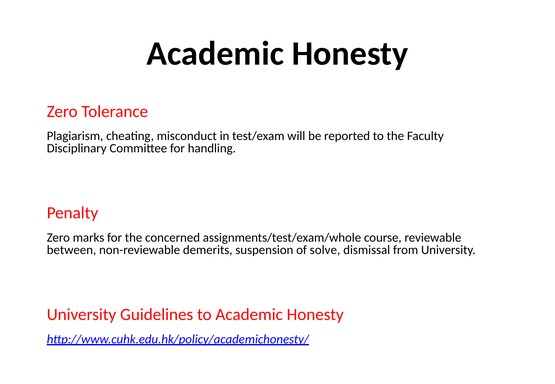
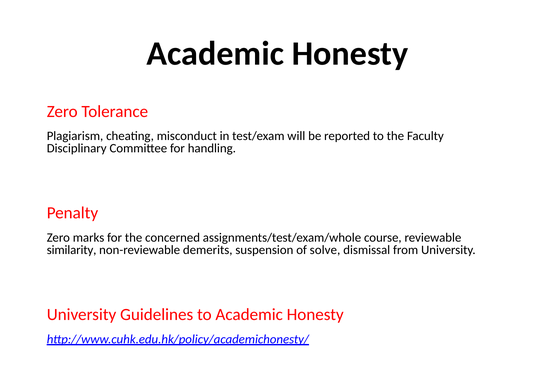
between: between -> similarity
